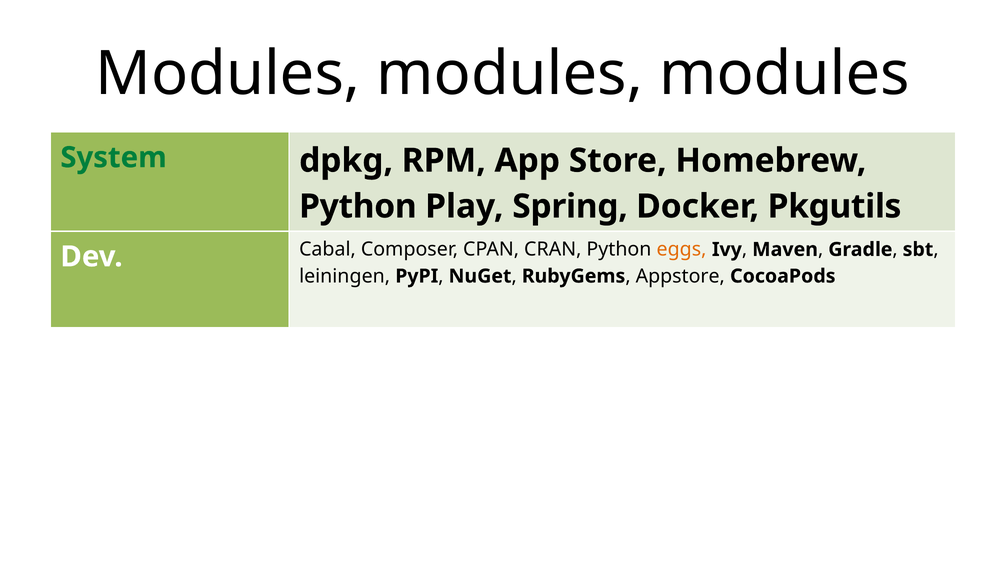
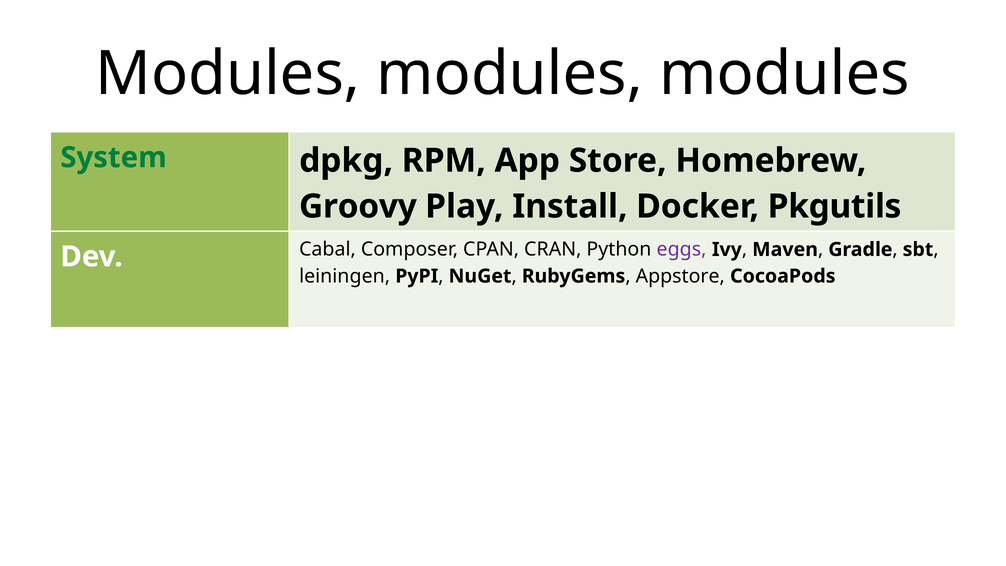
Python at (358, 206): Python -> Groovy
Spring: Spring -> Install
eggs colour: orange -> purple
